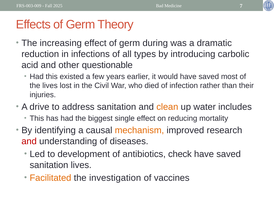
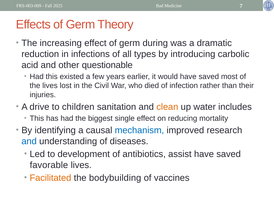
address: address -> children
mechanism colour: orange -> blue
and at (29, 141) colour: red -> blue
check: check -> assist
sanitation at (49, 165): sanitation -> favorable
investigation: investigation -> bodybuilding
